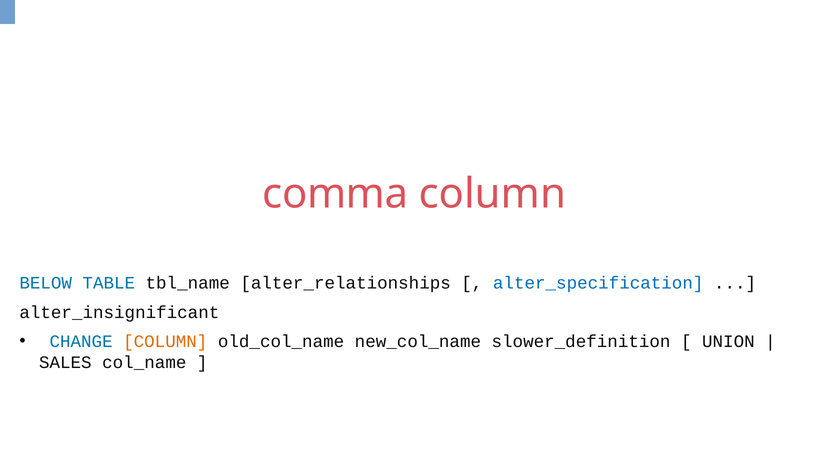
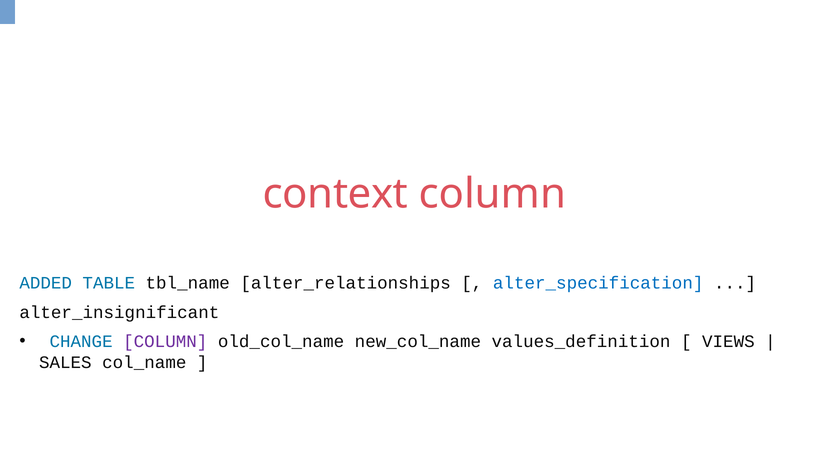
comma: comma -> context
BELOW: BELOW -> ADDED
COLUMN at (165, 342) colour: orange -> purple
slower_definition: slower_definition -> values_definition
UNION: UNION -> VIEWS
